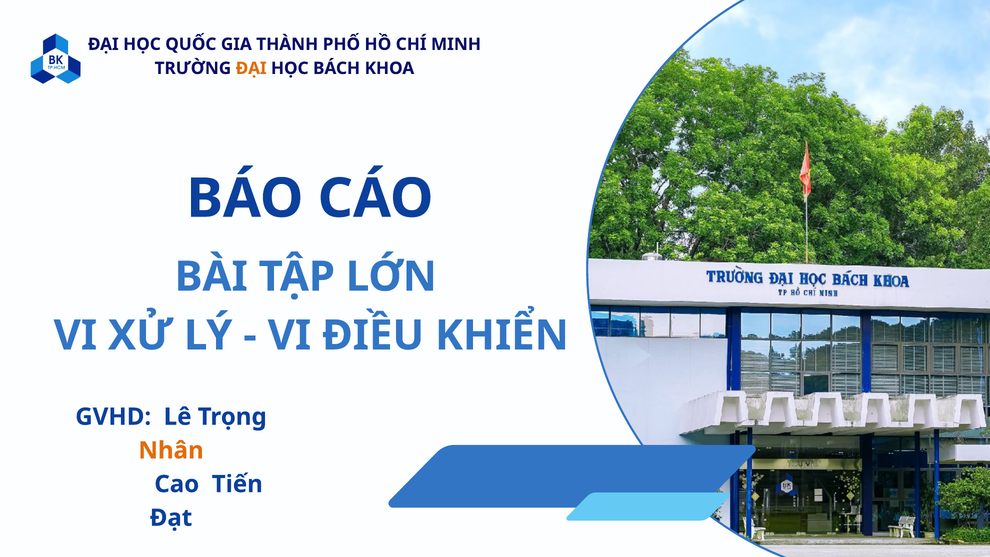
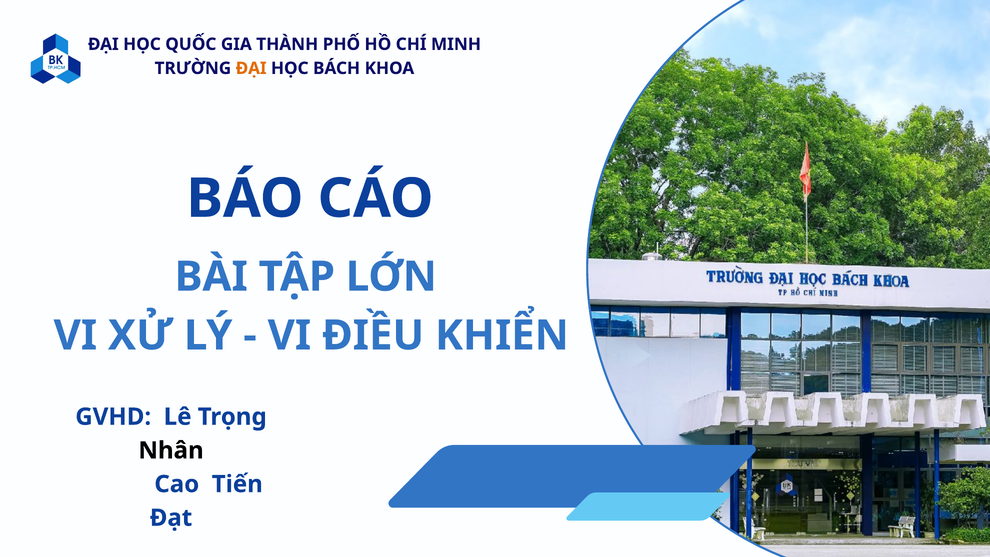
Nhân colour: orange -> black
